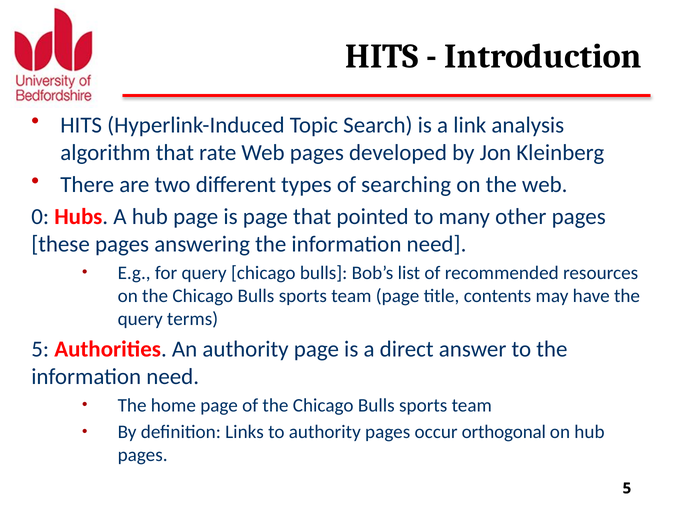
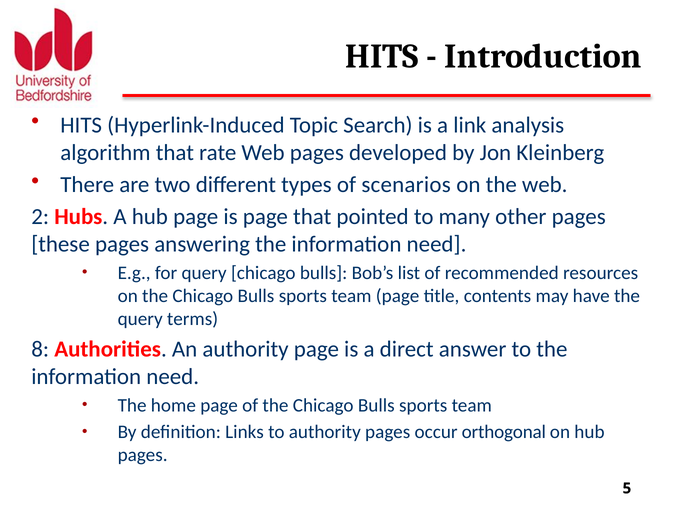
searching: searching -> scenarios
0: 0 -> 2
5 at (40, 350): 5 -> 8
